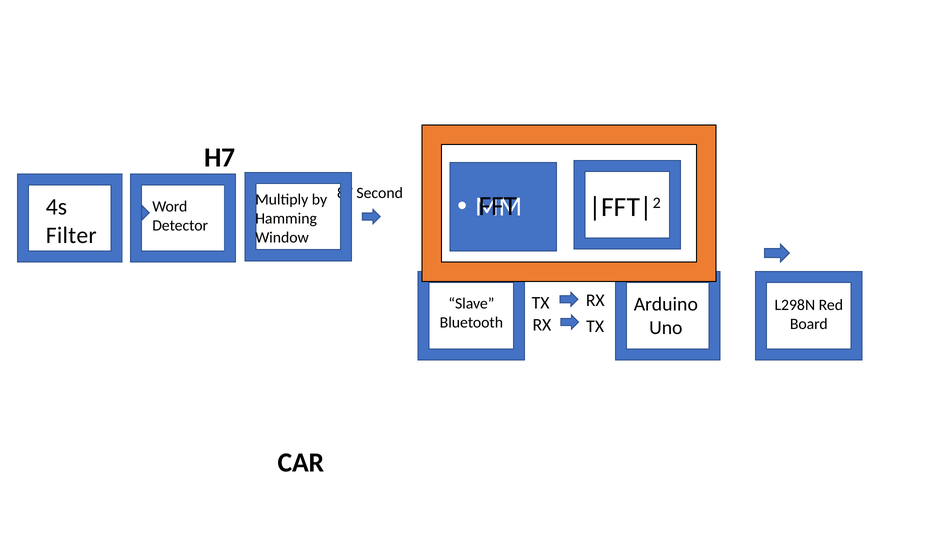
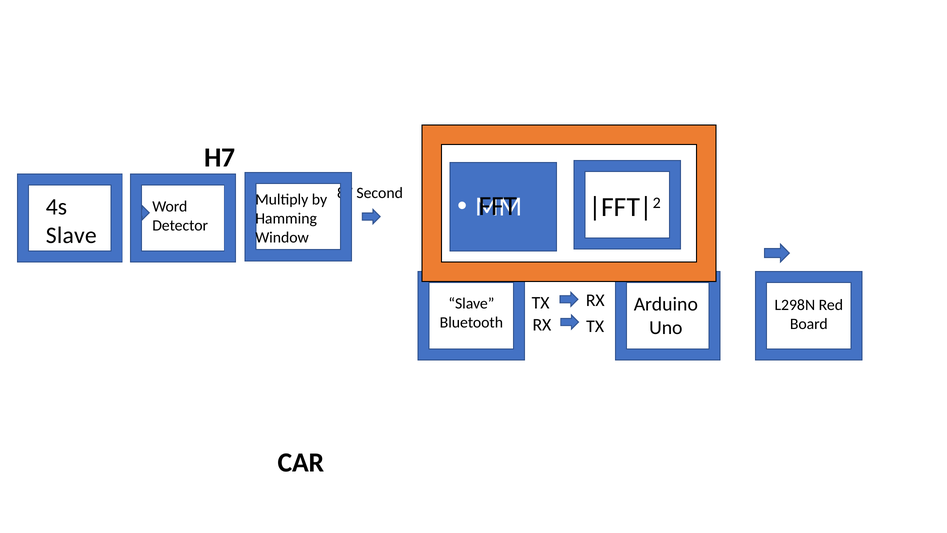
Filter at (71, 235): Filter -> Slave
